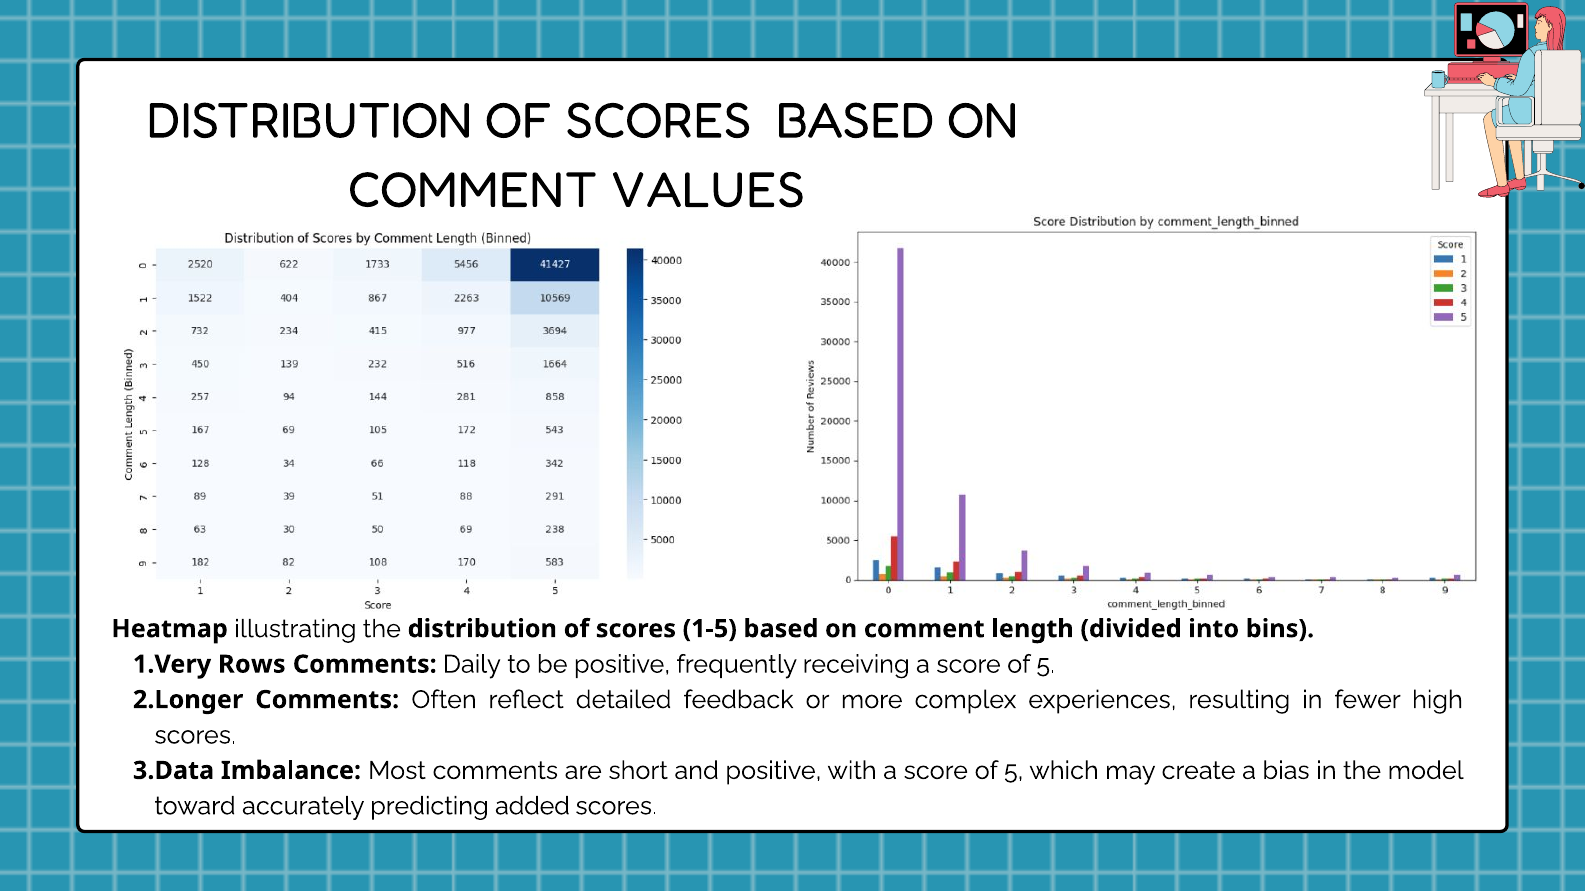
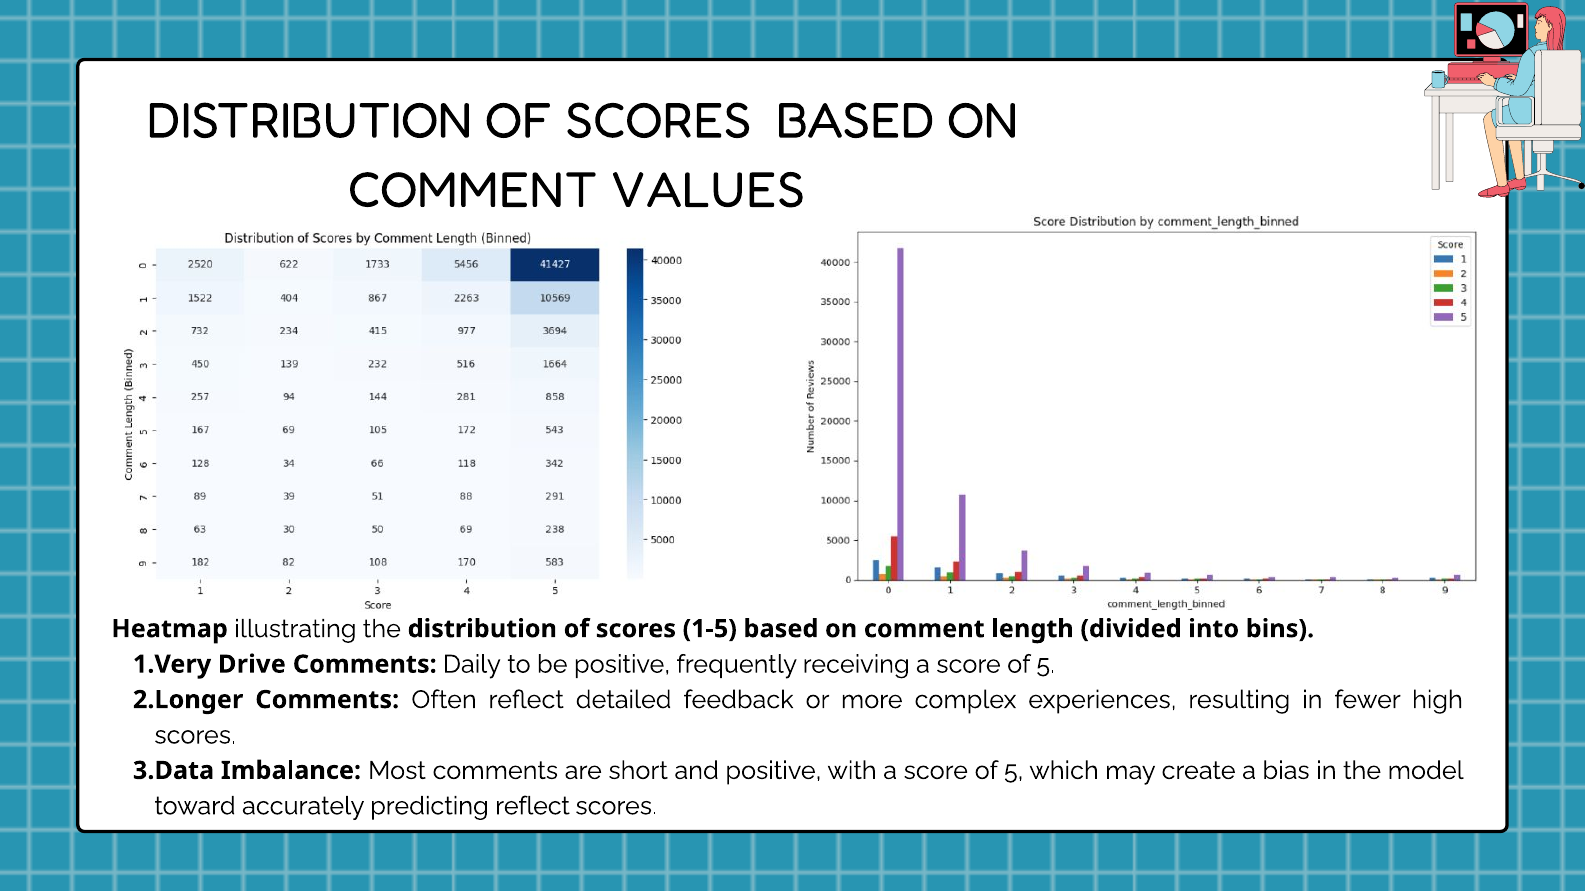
Rows: Rows -> Drive
predicting added: added -> reflect
